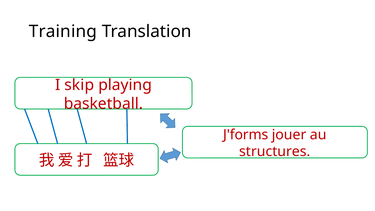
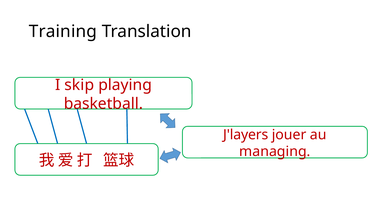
J'forms: J'forms -> J'layers
structures: structures -> managing
